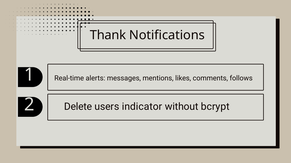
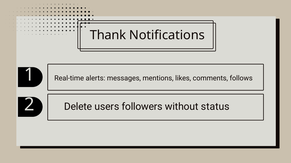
indicator: indicator -> followers
bcrypt: bcrypt -> status
